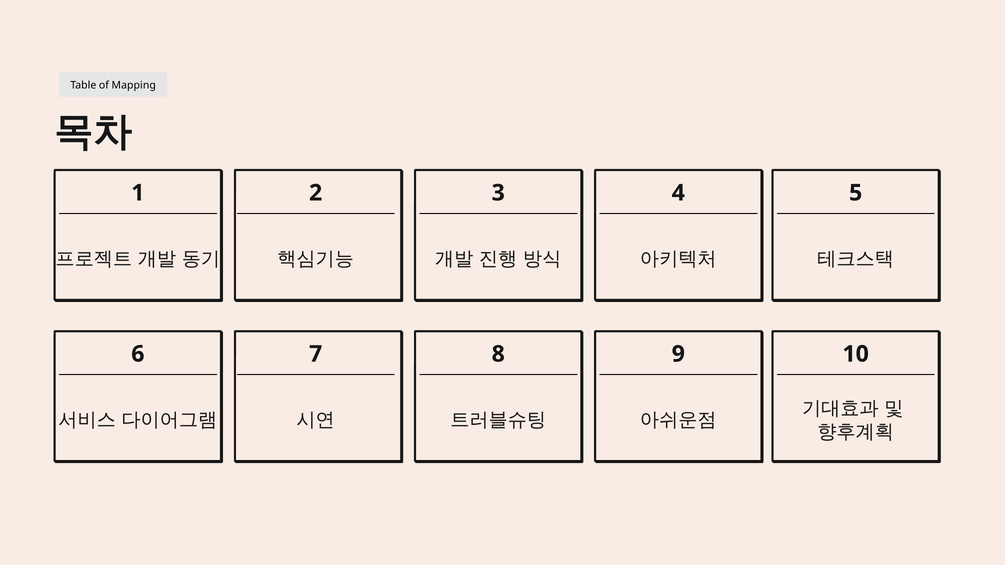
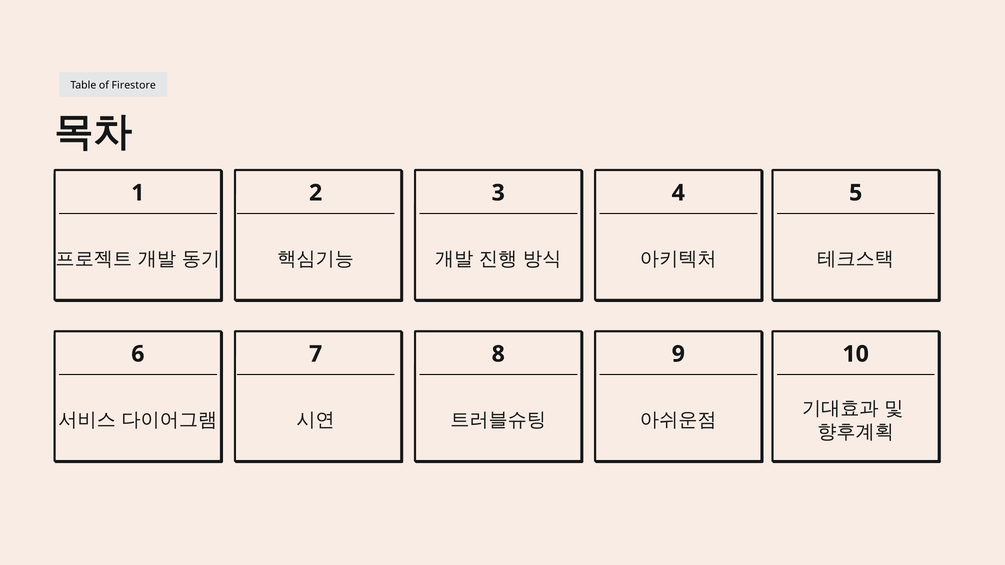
Mapping: Mapping -> Firestore
